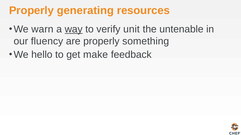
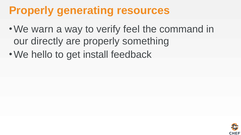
way underline: present -> none
unit: unit -> feel
untenable: untenable -> command
fluency: fluency -> directly
make: make -> install
